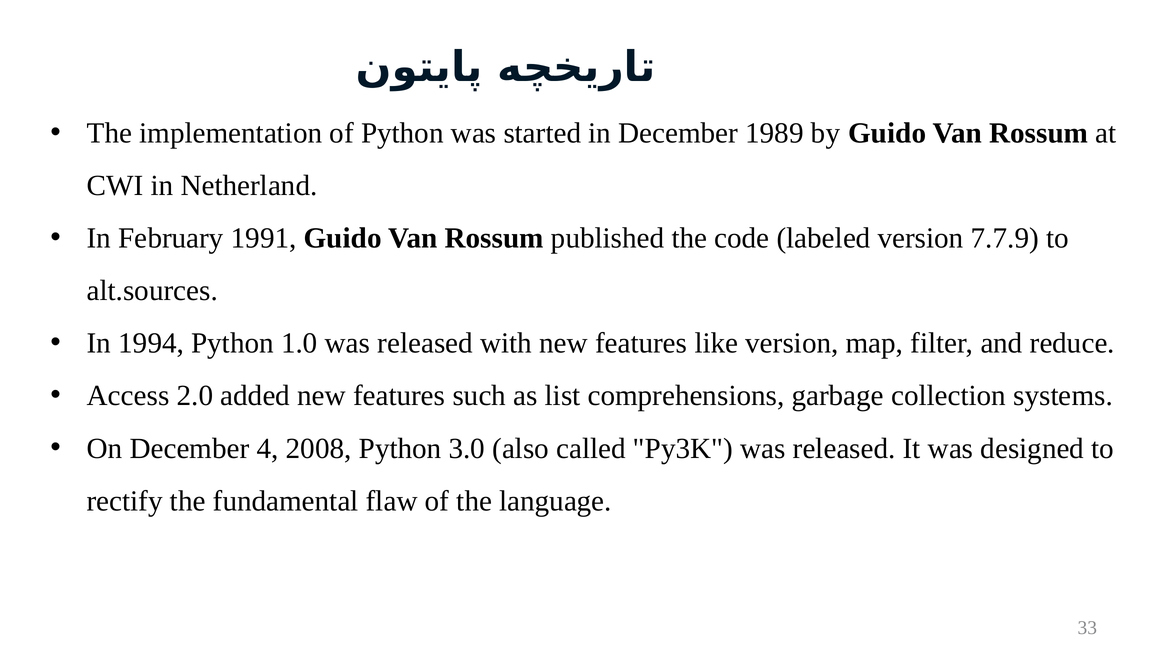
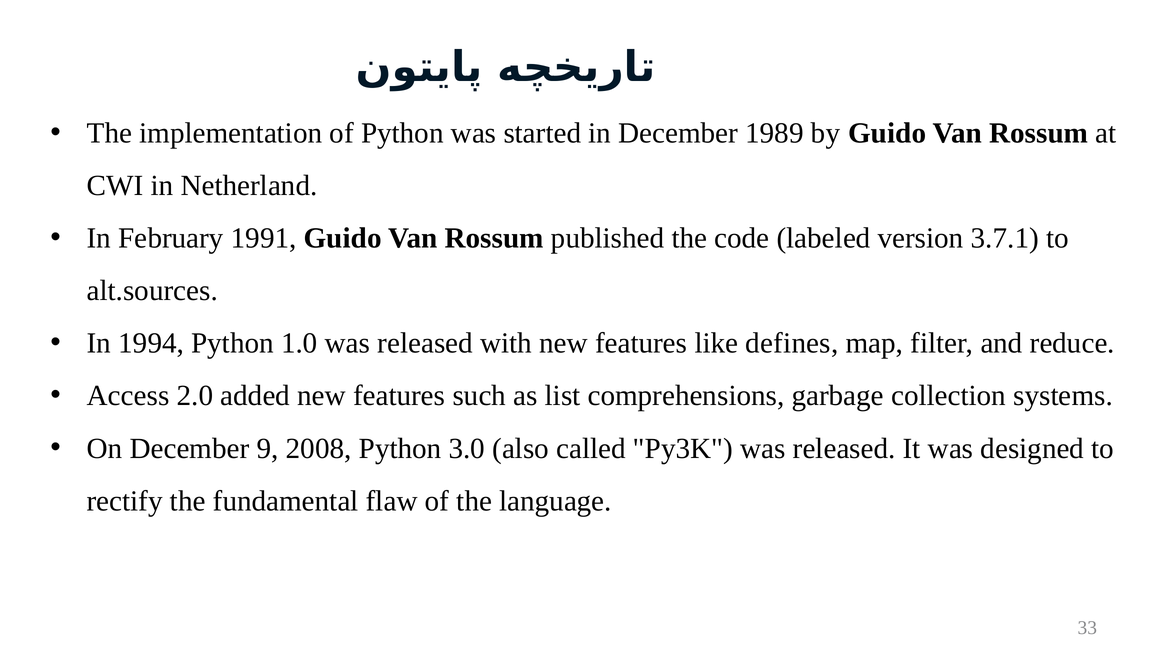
7.7.9: 7.7.9 -> 3.7.1
like version: version -> defines
4: 4 -> 9
